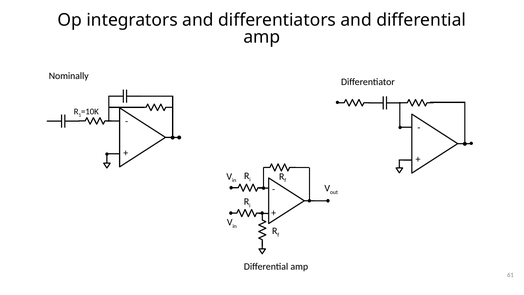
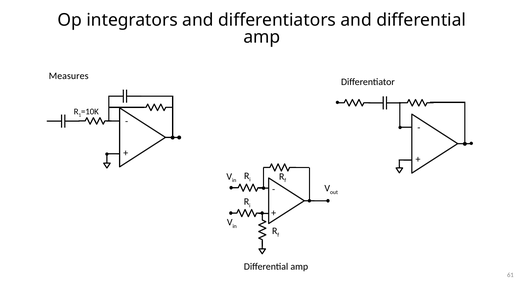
Nominally: Nominally -> Measures
